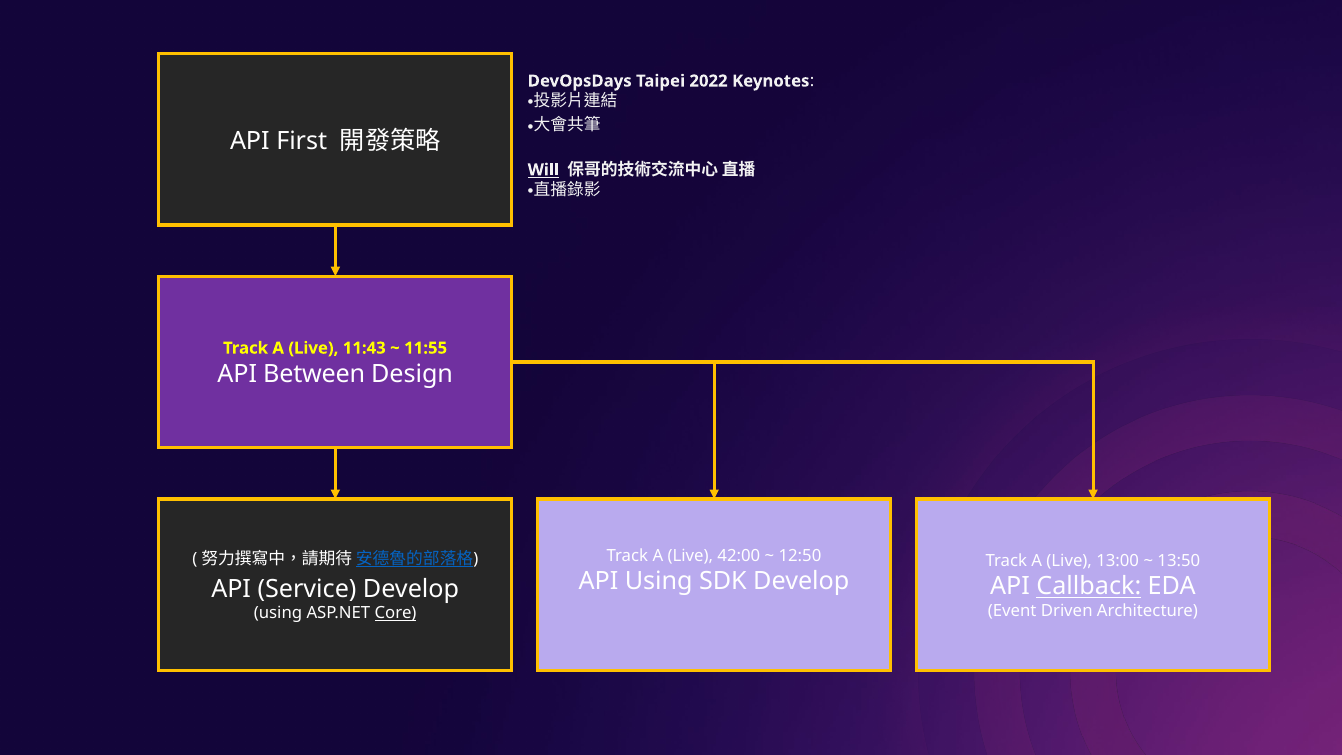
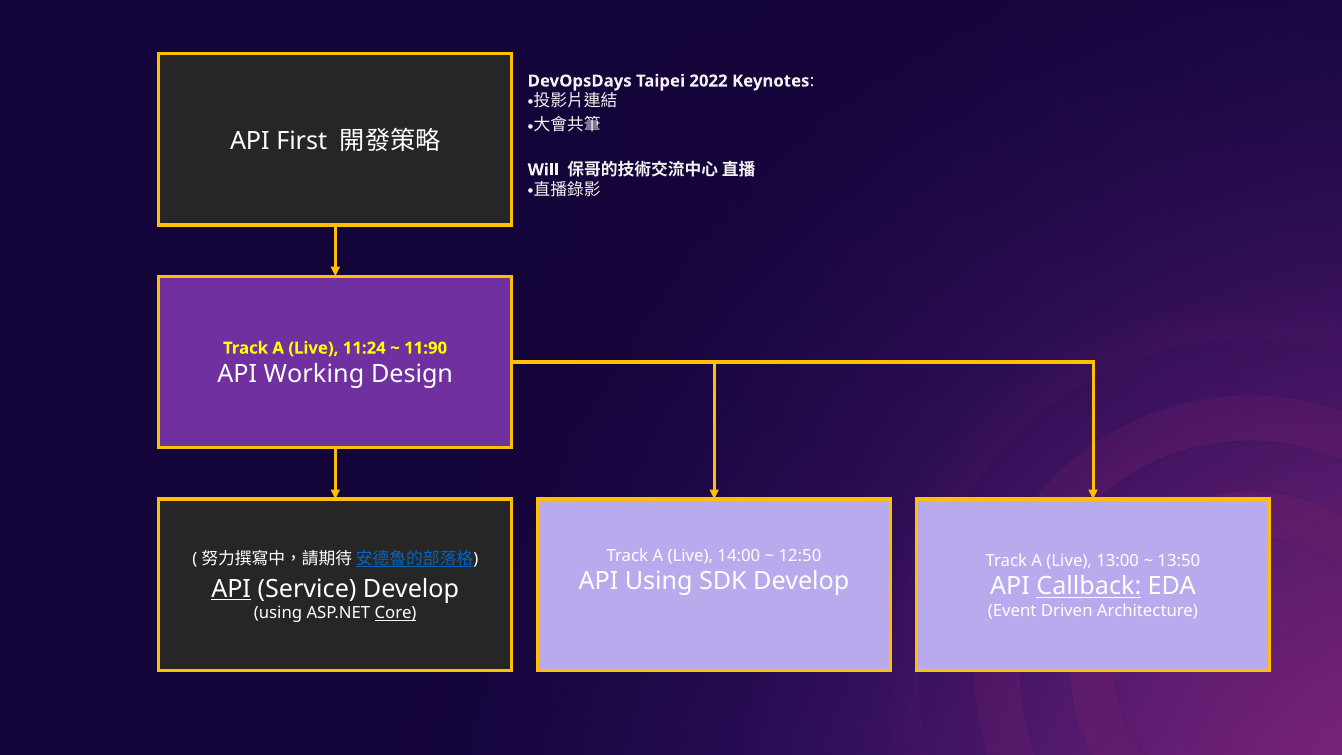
Will underline: present -> none
11:43: 11:43 -> 11:24
11:55: 11:55 -> 11:90
Between: Between -> Working
42:00: 42:00 -> 14:00
API at (231, 589) underline: none -> present
